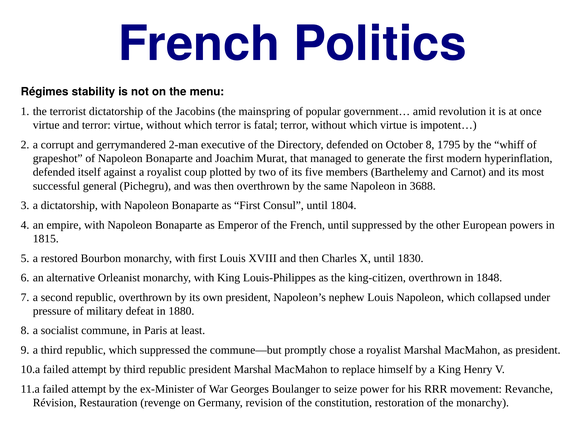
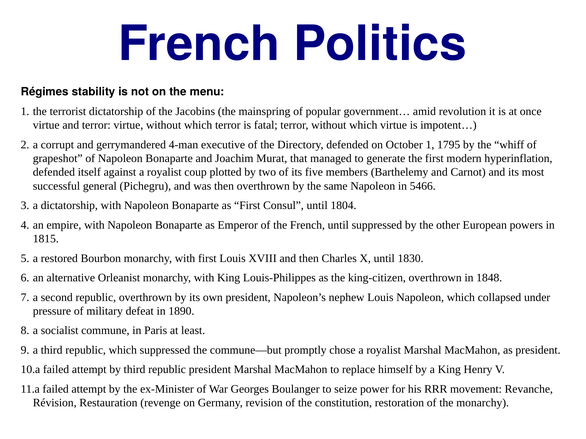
2-man: 2-man -> 4-man
October 8: 8 -> 1
3688: 3688 -> 5466
1880: 1880 -> 1890
